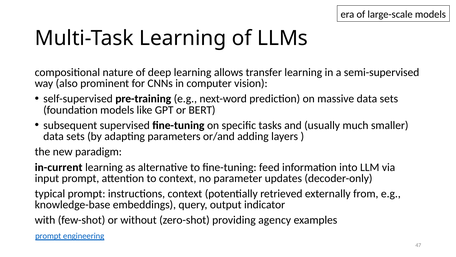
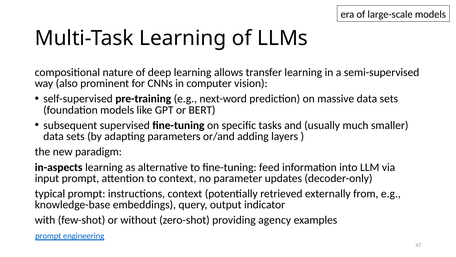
in-current: in-current -> in-aspects
